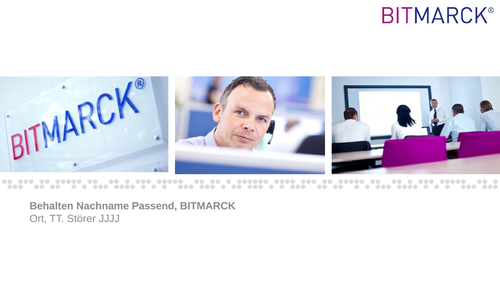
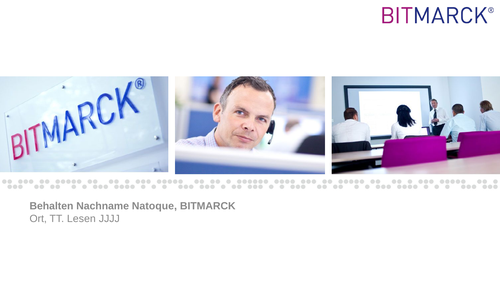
Passend: Passend -> Natoque
Störer: Störer -> Lesen
